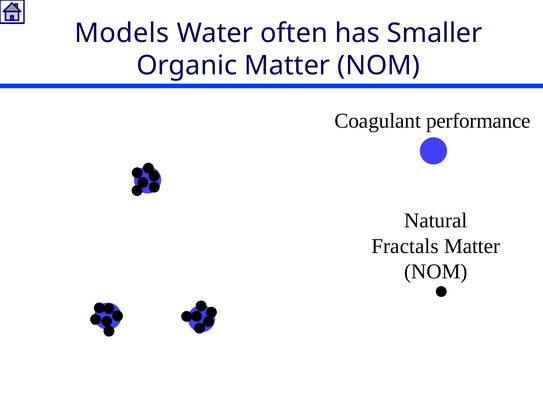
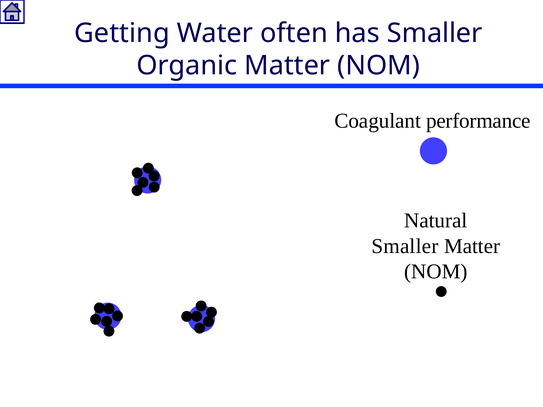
Models: Models -> Getting
Fractals at (405, 246): Fractals -> Smaller
